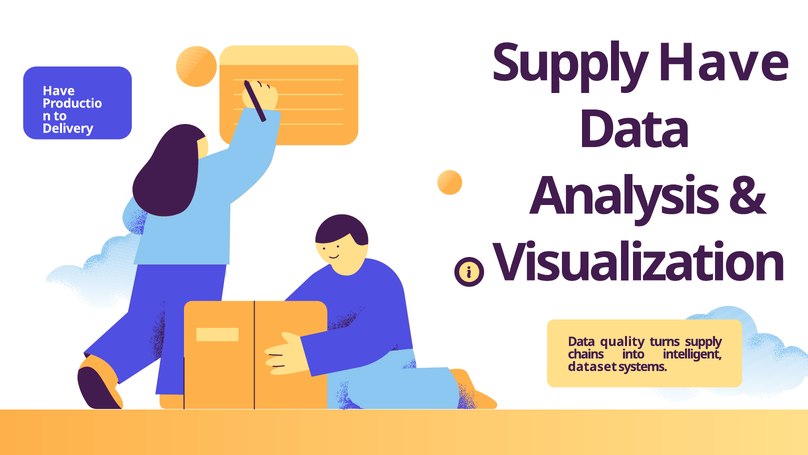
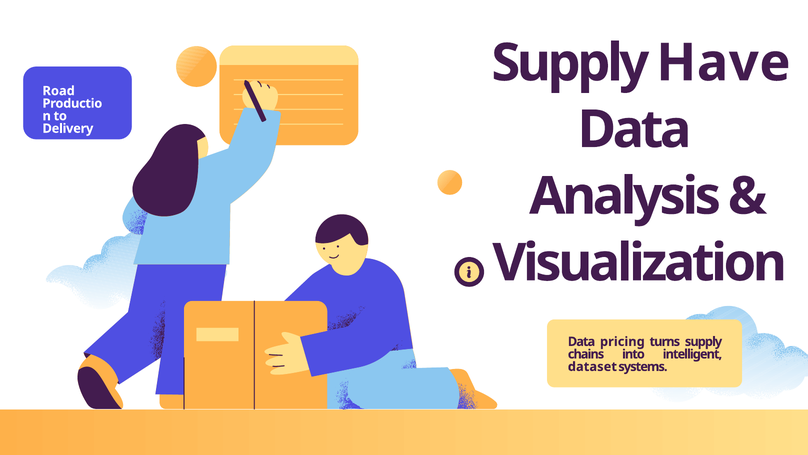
Have at (59, 91): Have -> Road
quality: quality -> pricing
